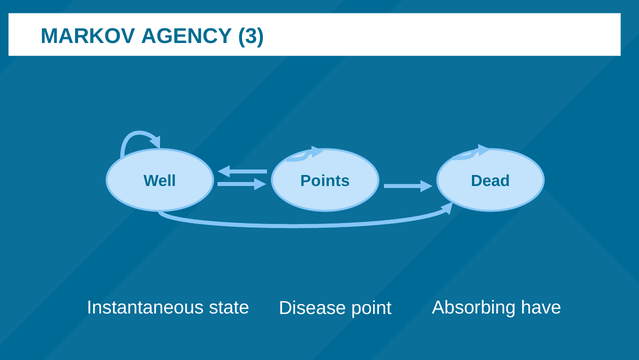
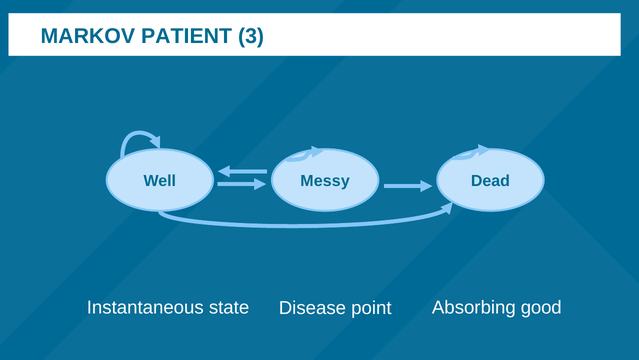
AGENCY: AGENCY -> PATIENT
Points: Points -> Messy
have: have -> good
